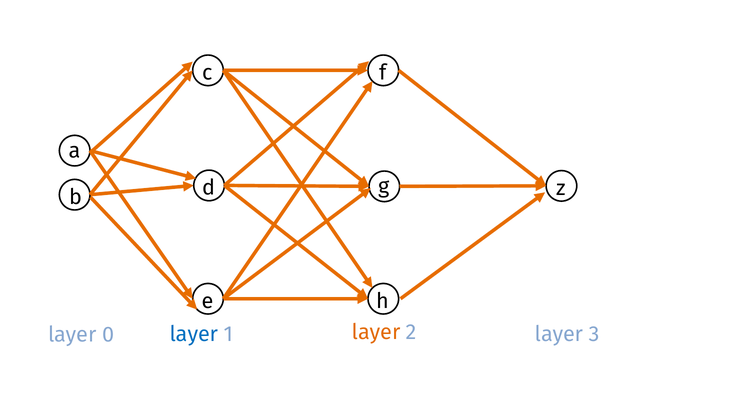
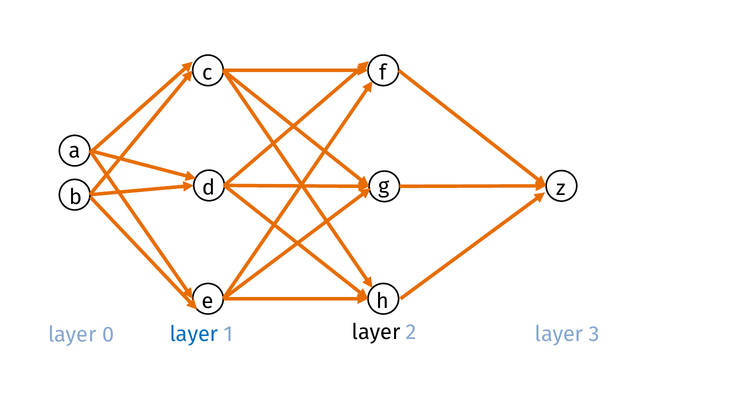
layer at (376, 332) colour: orange -> black
